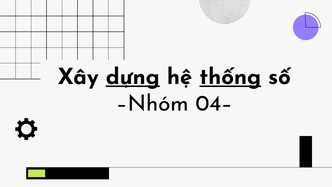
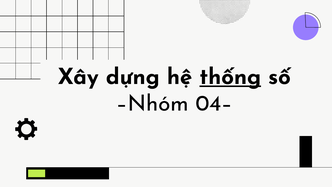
dựng underline: present -> none
